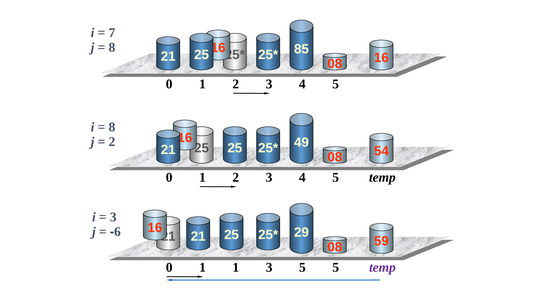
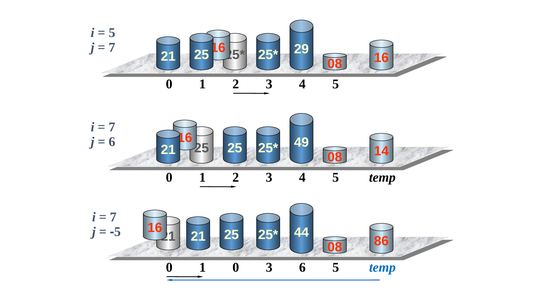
7 at (112, 33): 7 -> 5
8 at (112, 47): 8 -> 7
85: 85 -> 29
8 at (112, 127): 8 -> 7
2 at (112, 142): 2 -> 6
54: 54 -> 14
3 at (113, 217): 3 -> 7
6 at (117, 231): 6 -> 5
29: 29 -> 44
59: 59 -> 86
1 1: 1 -> 0
3 5: 5 -> 6
temp at (382, 267) colour: purple -> blue
